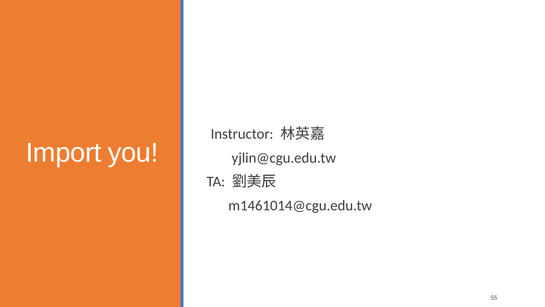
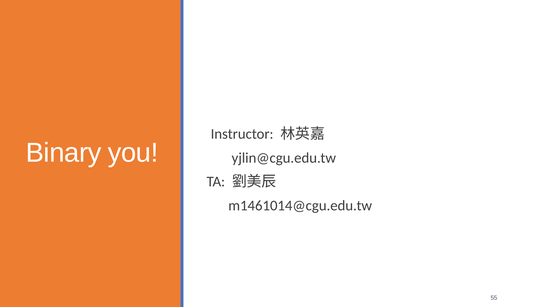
Import: Import -> Binary
